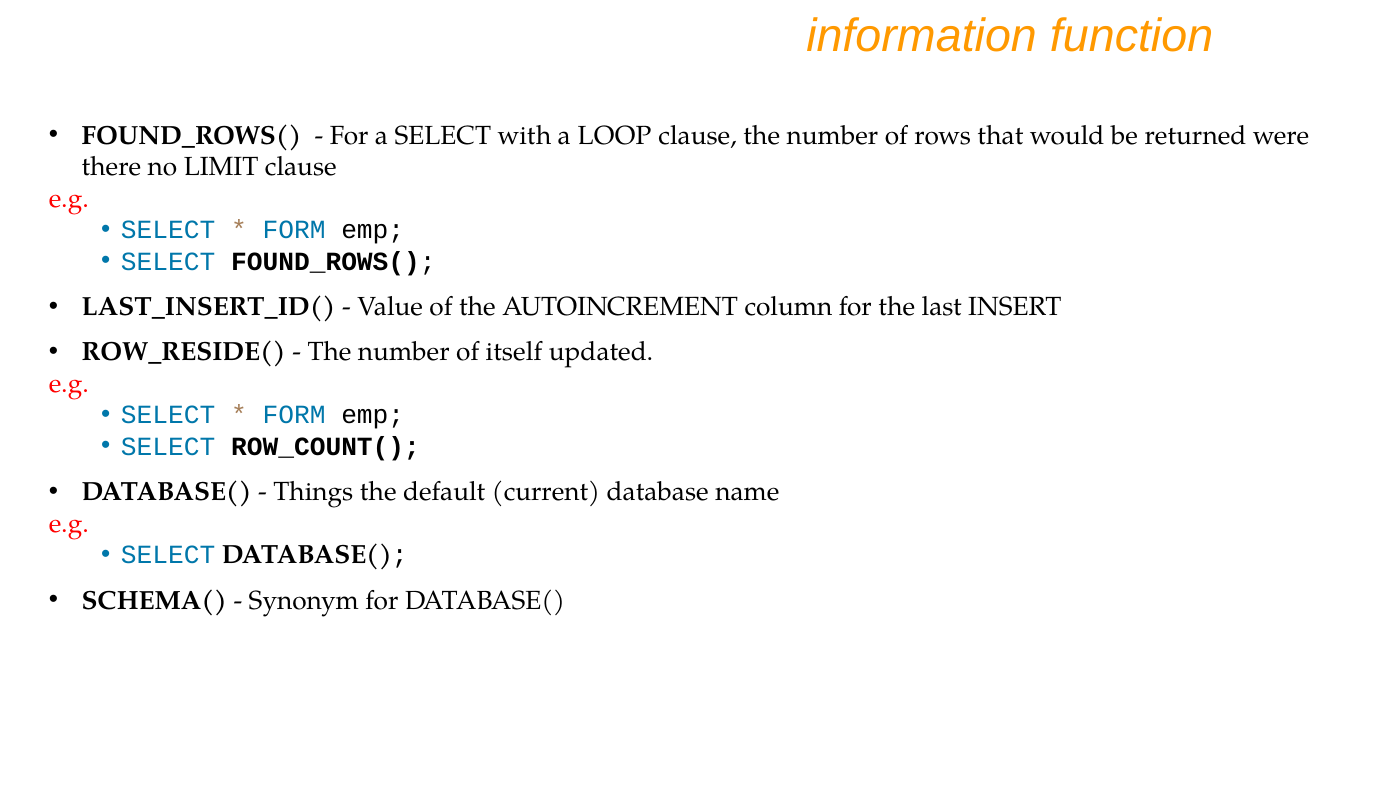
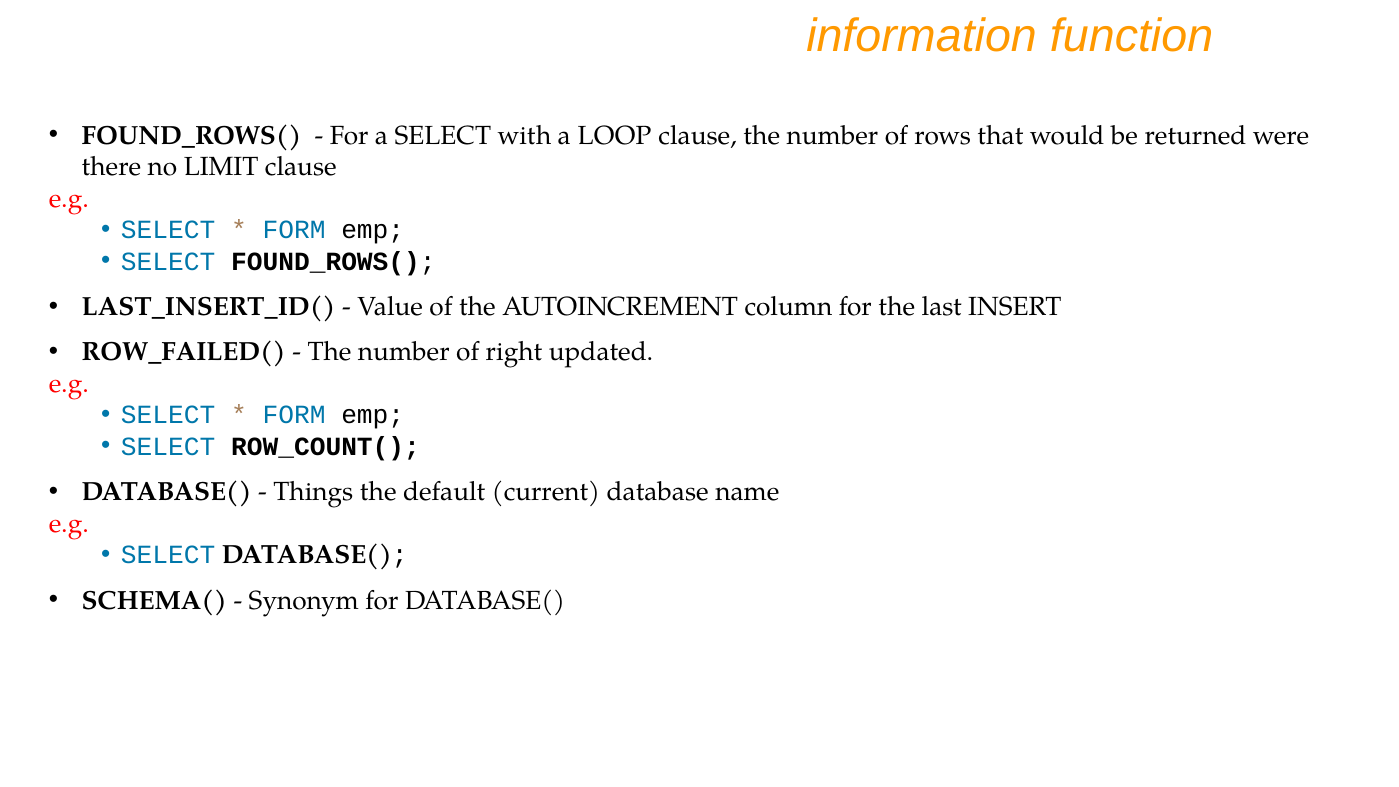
ROW_RESIDE(: ROW_RESIDE( -> ROW_FAILED(
itself: itself -> right
